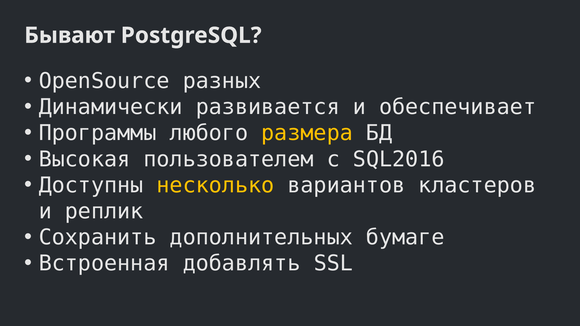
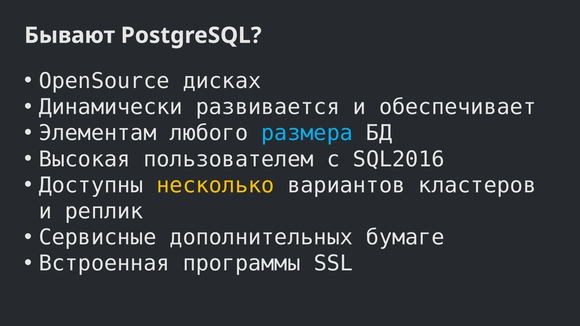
разных: разных -> дисках
Программы: Программы -> Элементам
размера colour: yellow -> light blue
Сохранить: Сохранить -> Сервисные
добавлять: добавлять -> программы
